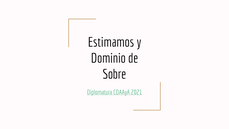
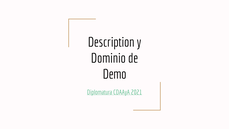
Estimamos: Estimamos -> Description
Sobre: Sobre -> Demo
